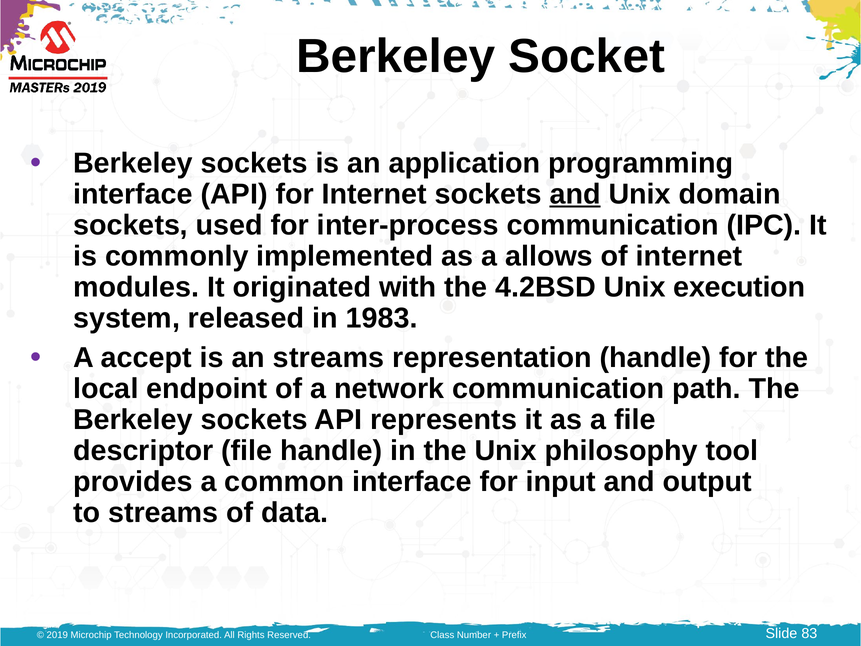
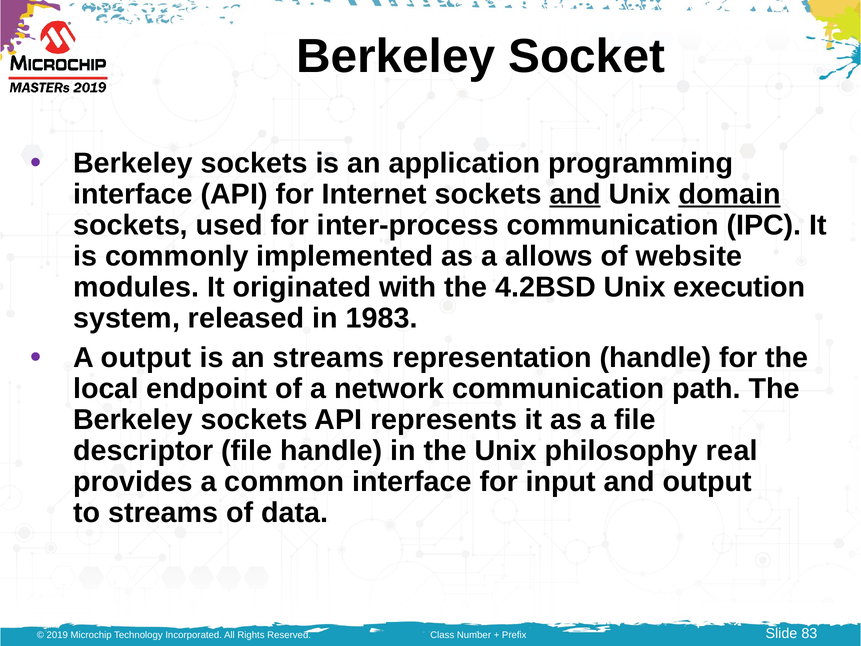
domain underline: none -> present
of internet: internet -> website
A accept: accept -> output
tool: tool -> real
